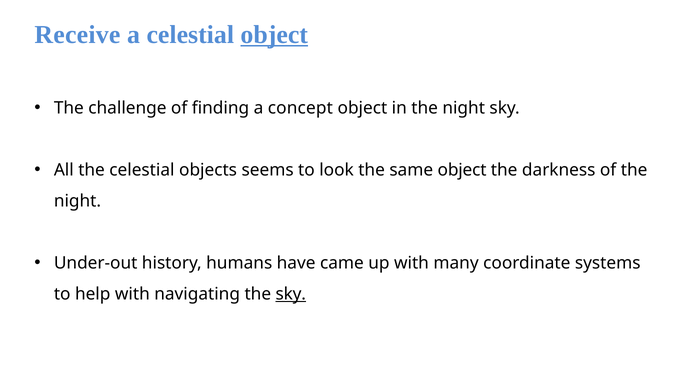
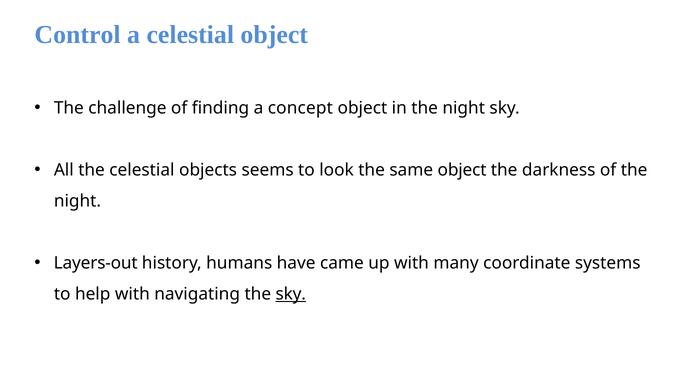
Receive: Receive -> Control
object at (274, 35) underline: present -> none
Under-out: Under-out -> Layers-out
